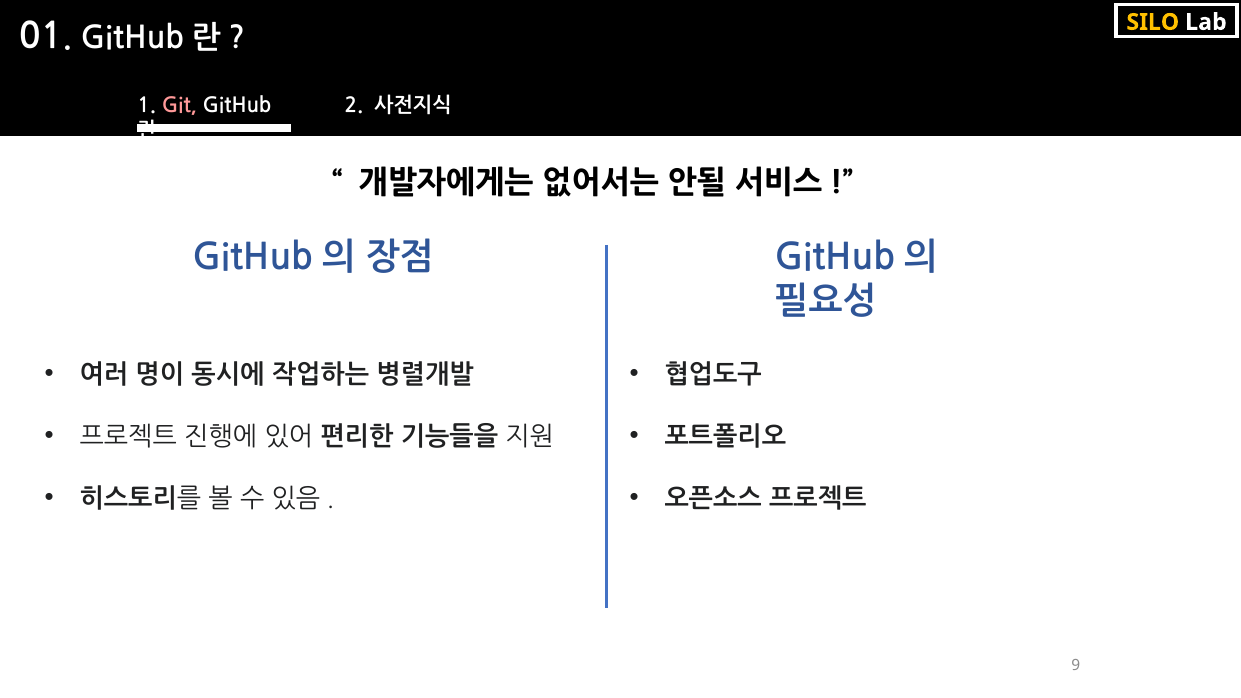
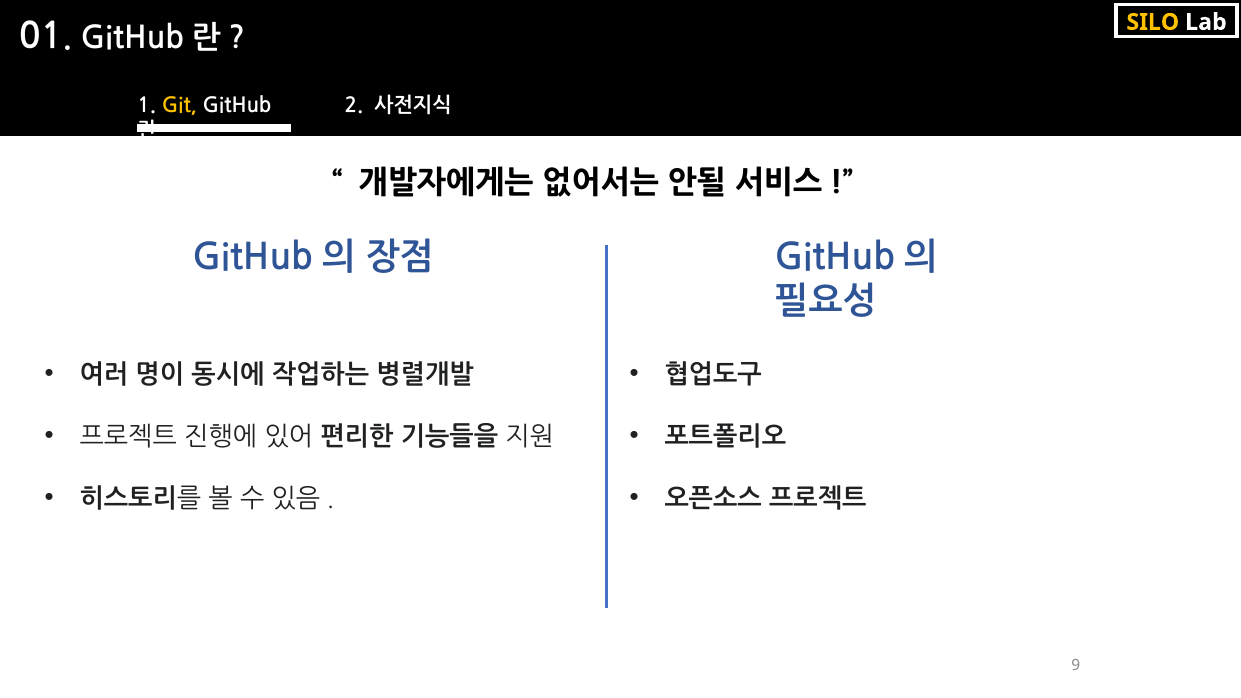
Git colour: pink -> yellow
